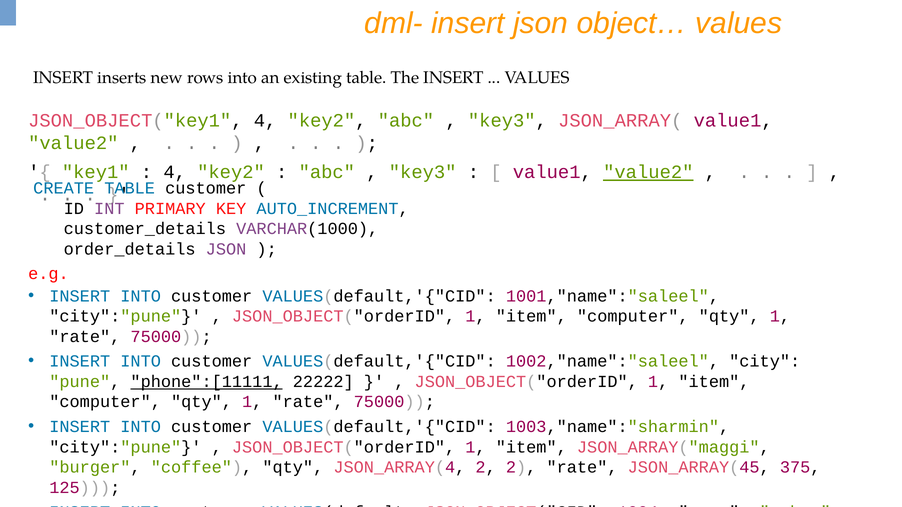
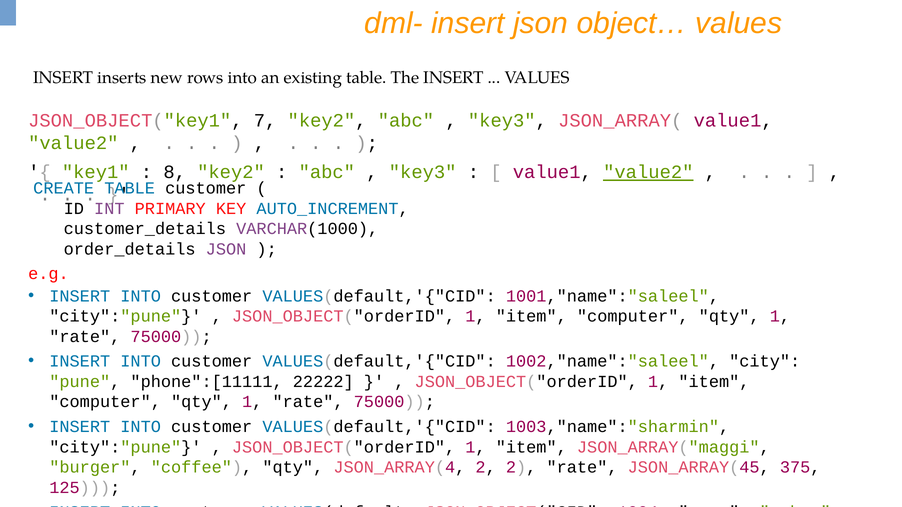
JSON_OBJECT("key1 4: 4 -> 7
4 at (175, 172): 4 -> 8
phone":[11111 underline: present -> none
